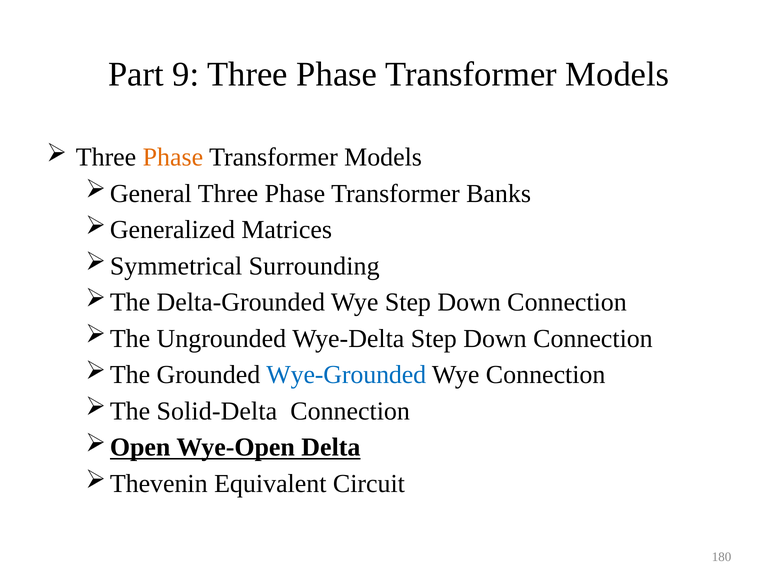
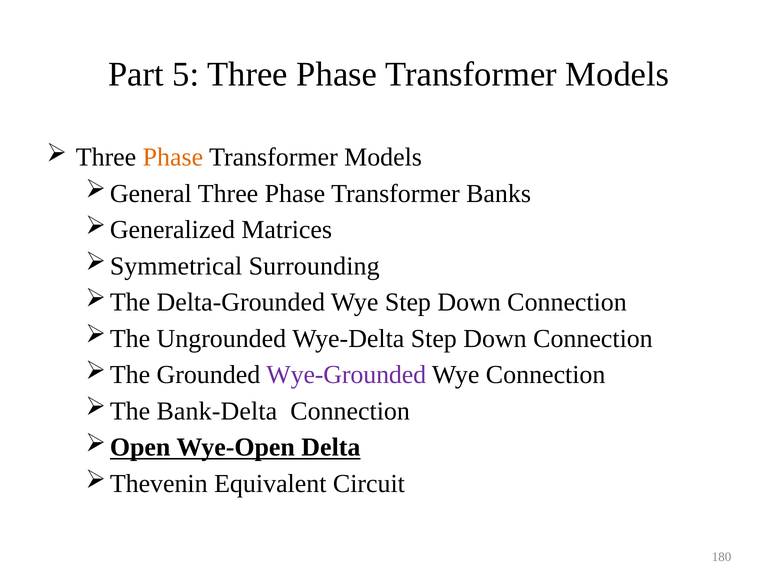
9: 9 -> 5
Wye-Grounded colour: blue -> purple
Solid-Delta: Solid-Delta -> Bank-Delta
